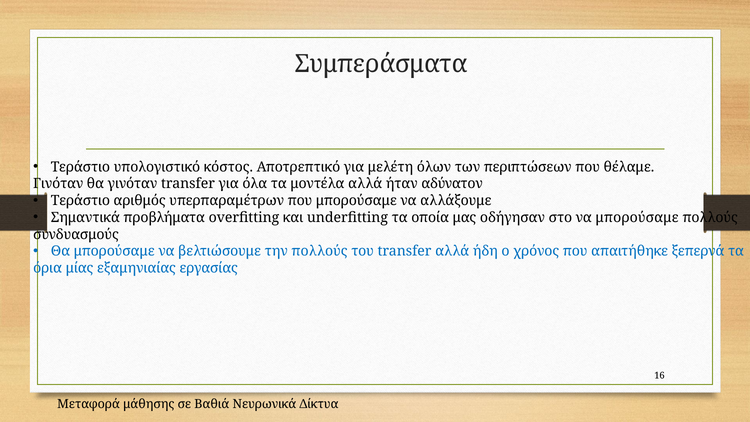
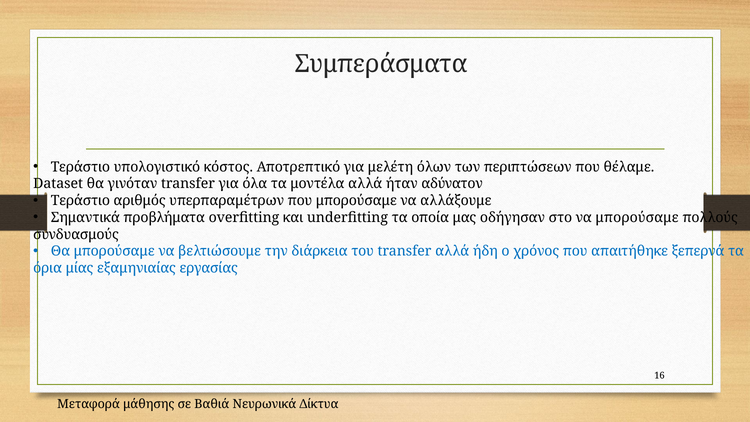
Γινόταν at (58, 184): Γινόταν -> Dataset
την πολλούς: πολλούς -> διάρκεια
